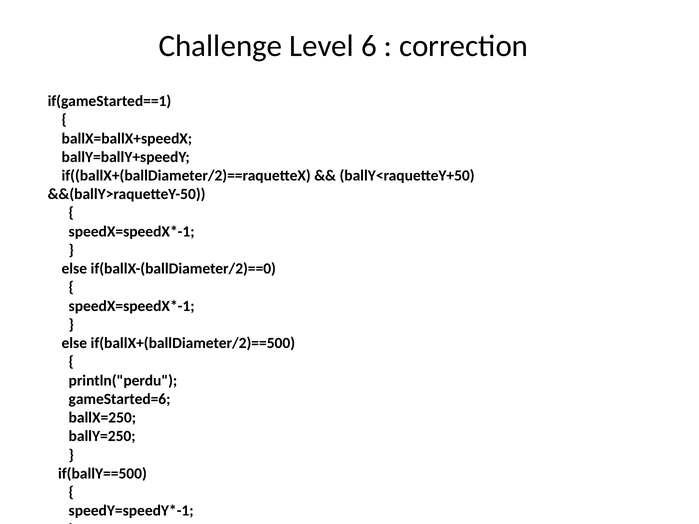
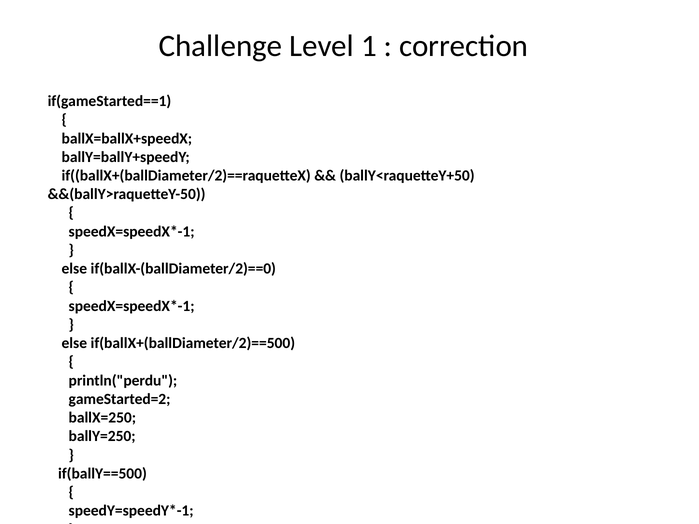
6: 6 -> 1
gameStarted=6: gameStarted=6 -> gameStarted=2
